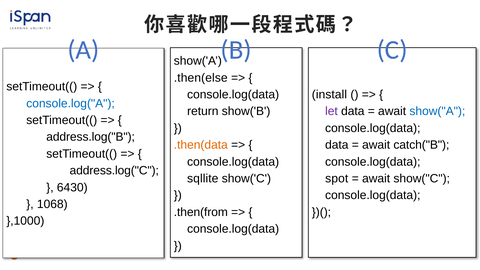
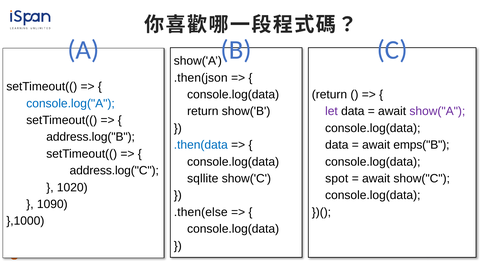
.then(else: .then(else -> .then(json
install at (329, 95): install -> return
show("A colour: blue -> purple
.then(data colour: orange -> blue
catch("B: catch("B -> emps("B
6430: 6430 -> 1020
1068: 1068 -> 1090
.then(from: .then(from -> .then(else
